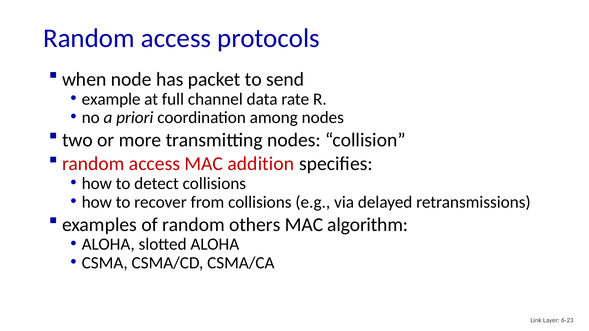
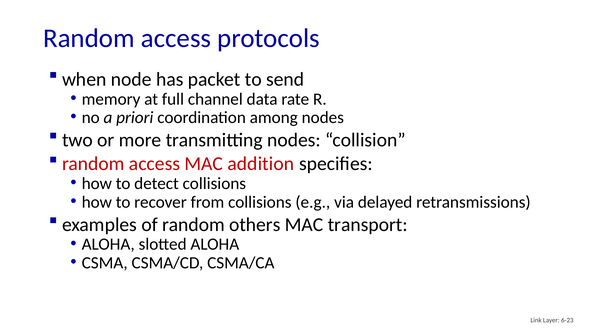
example: example -> memory
algorithm: algorithm -> transport
